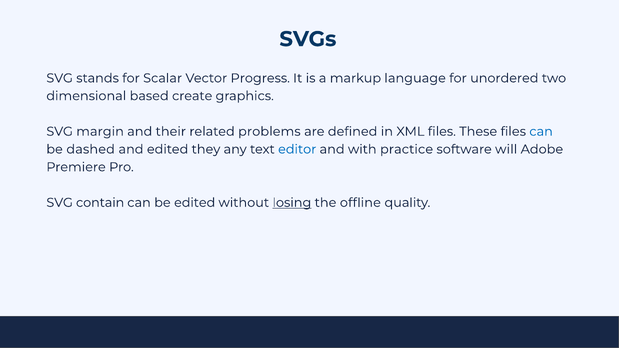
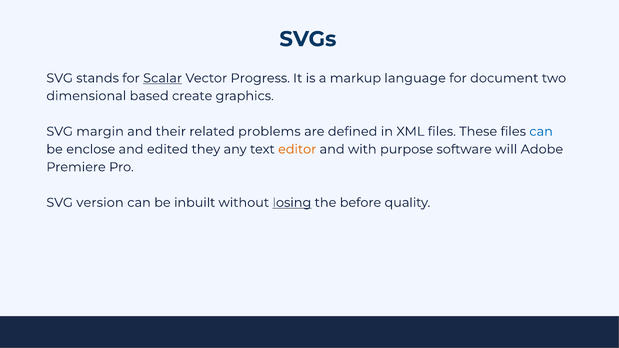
Scalar underline: none -> present
unordered: unordered -> document
dashed: dashed -> enclose
editor colour: blue -> orange
practice: practice -> purpose
contain: contain -> version
be edited: edited -> inbuilt
offline: offline -> before
